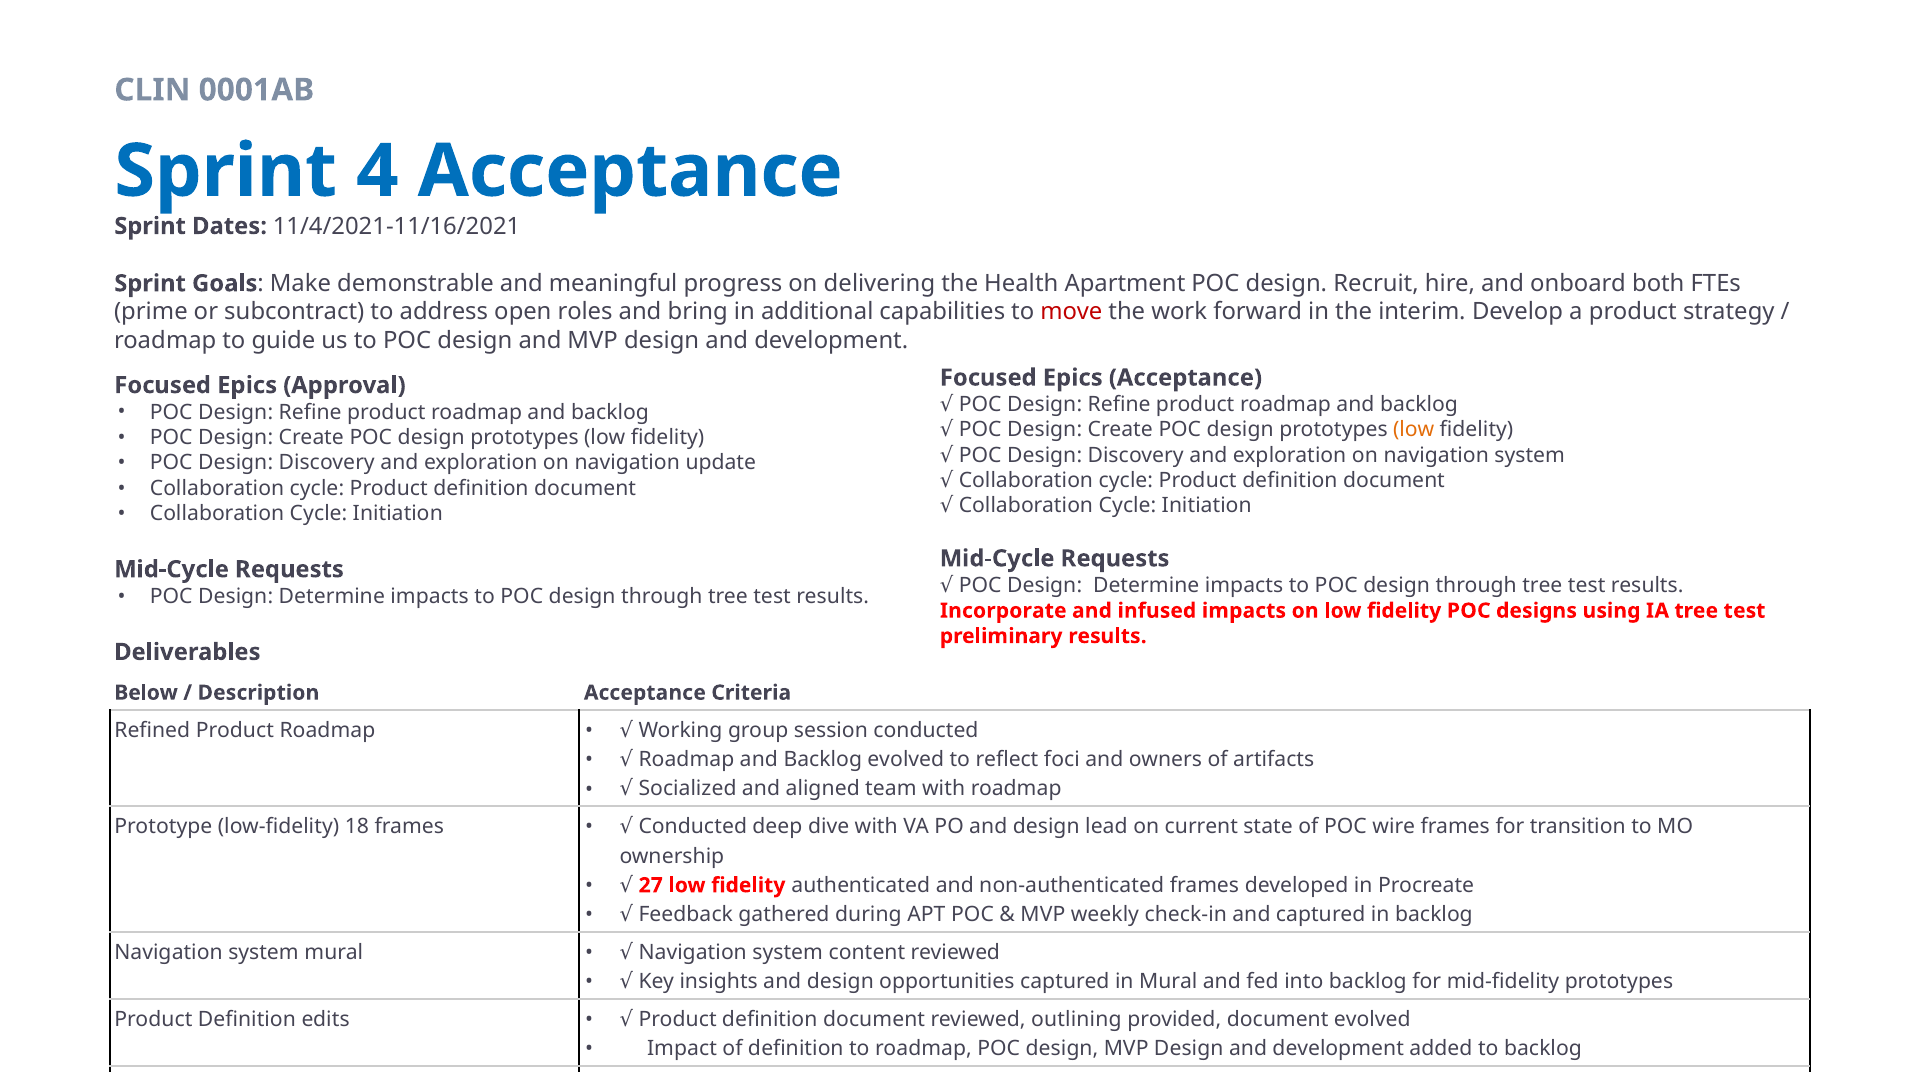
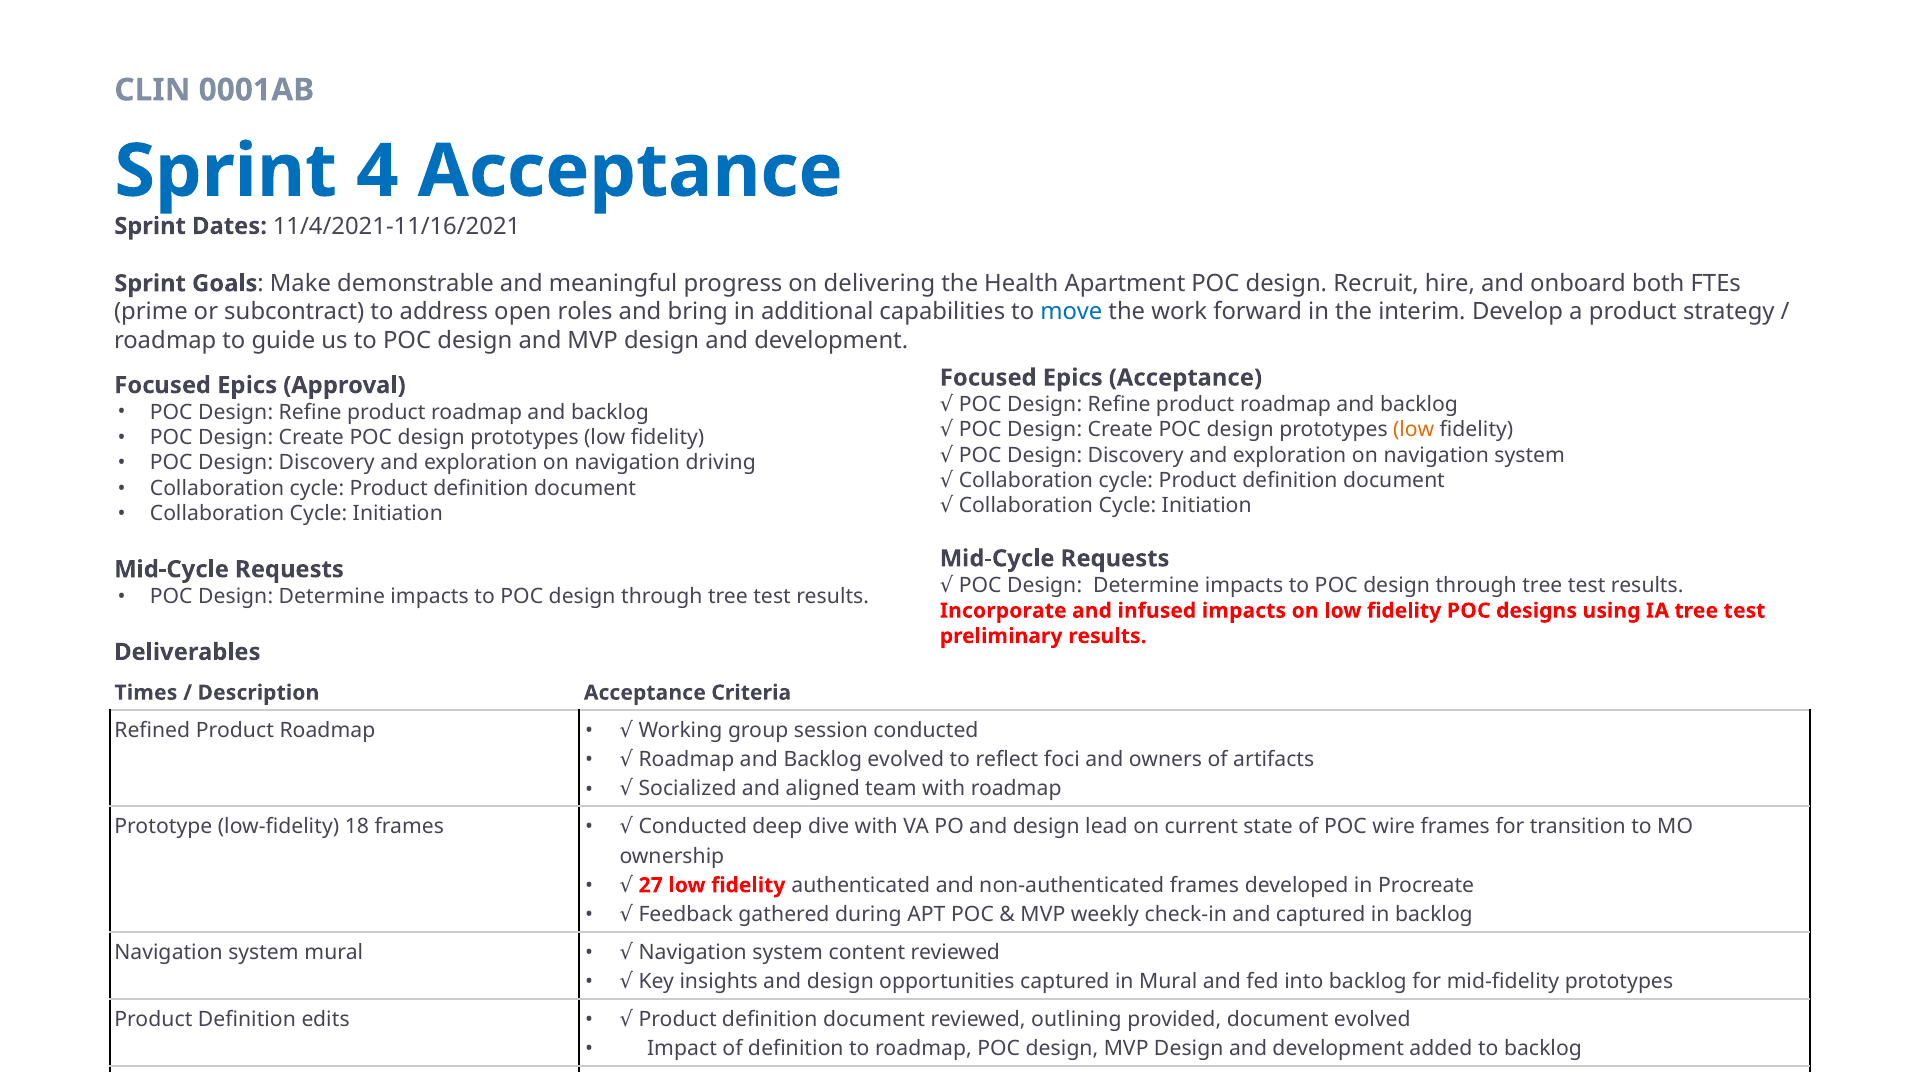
move colour: red -> blue
update: update -> driving
Below: Below -> Times
